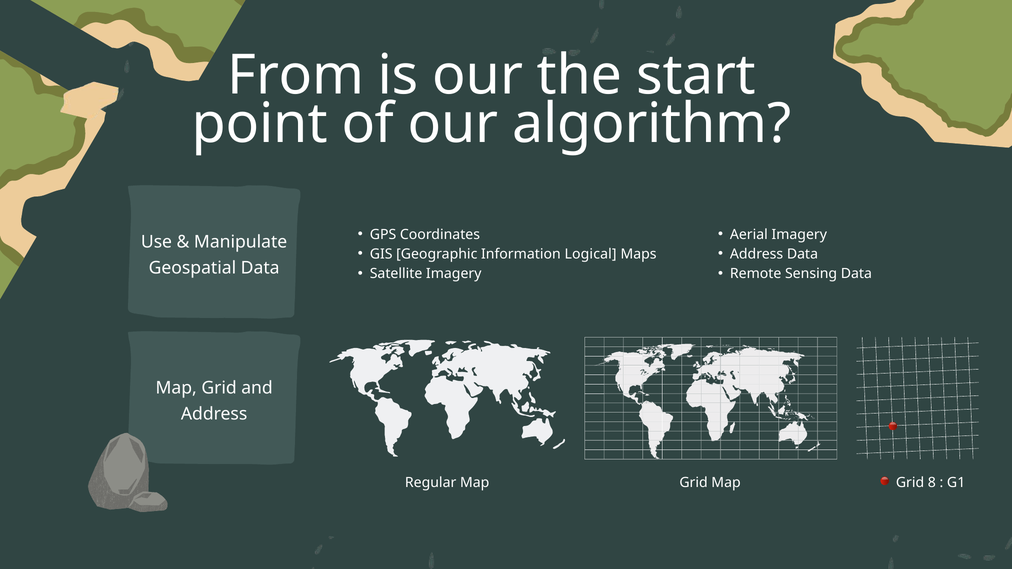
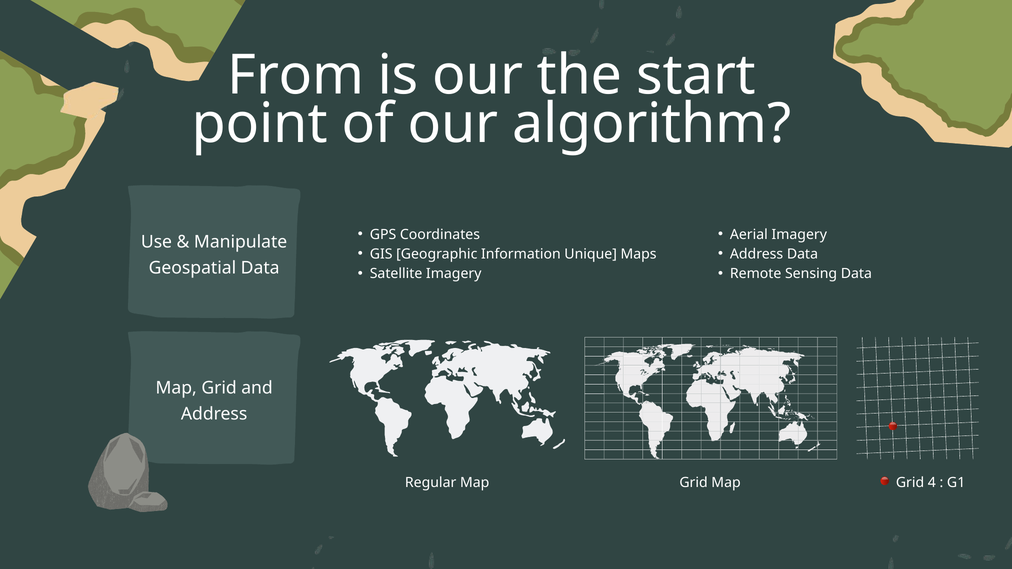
Logical: Logical -> Unique
8: 8 -> 4
